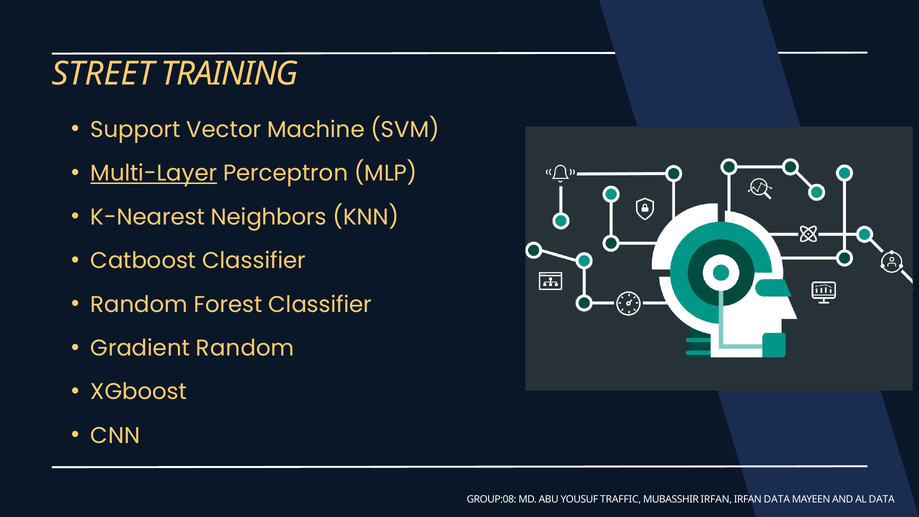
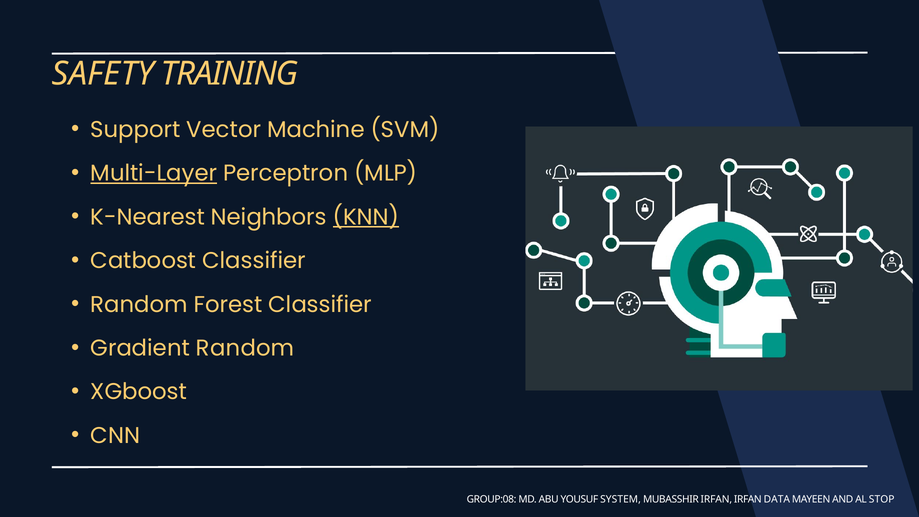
STREET: STREET -> SAFETY
KNN underline: none -> present
TRAFFIC: TRAFFIC -> SYSTEM
AL DATA: DATA -> STOP
